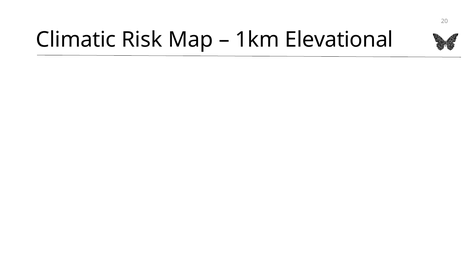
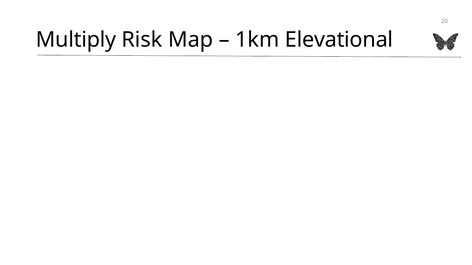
Climatic: Climatic -> Multiply
